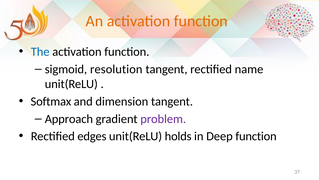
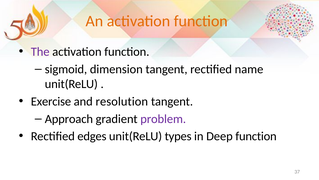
The colour: blue -> purple
resolution: resolution -> dimension
Softmax: Softmax -> Exercise
dimension: dimension -> resolution
holds: holds -> types
